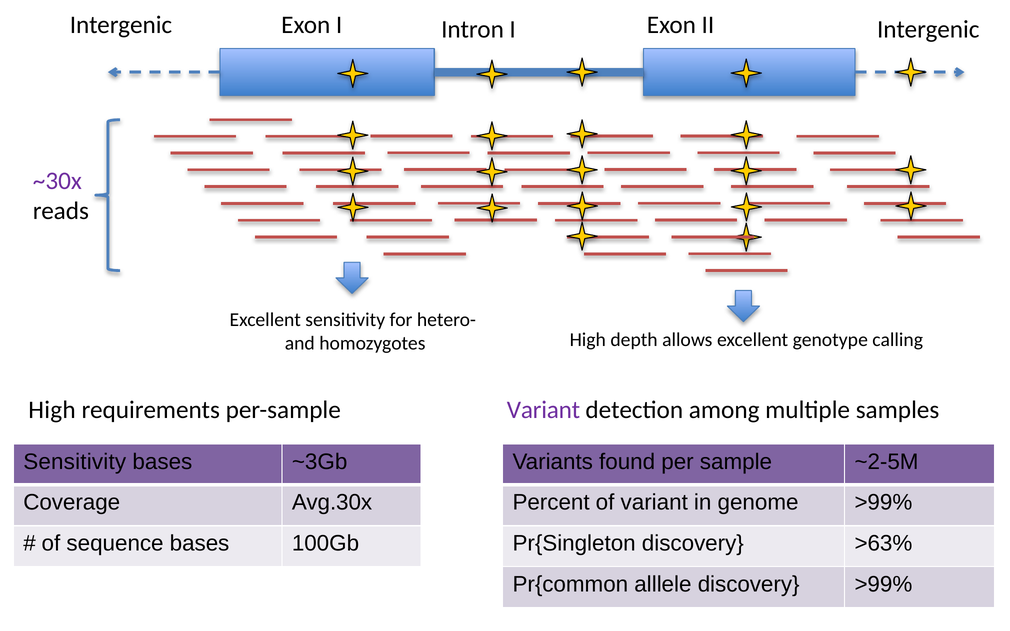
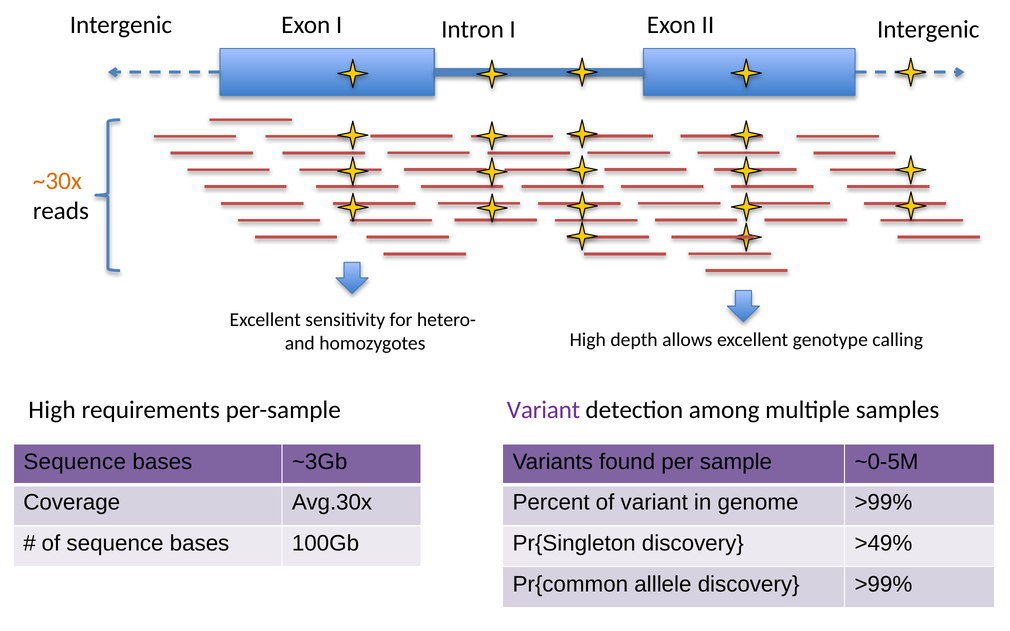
~30x colour: purple -> orange
Sensitivity at (75, 462): Sensitivity -> Sequence
~2-5M: ~2-5M -> ~0-5M
>63%: >63% -> >49%
